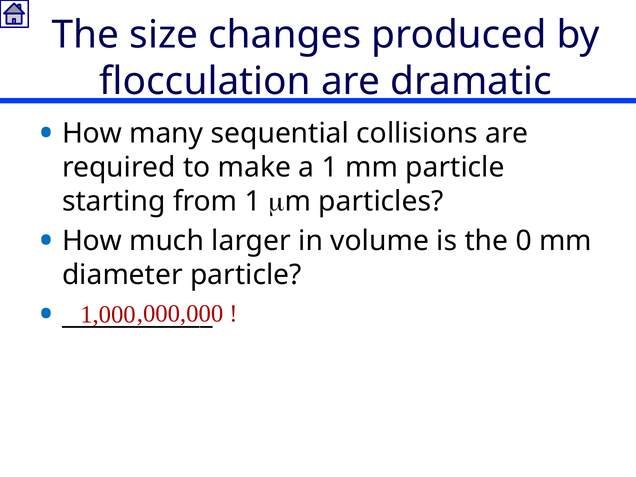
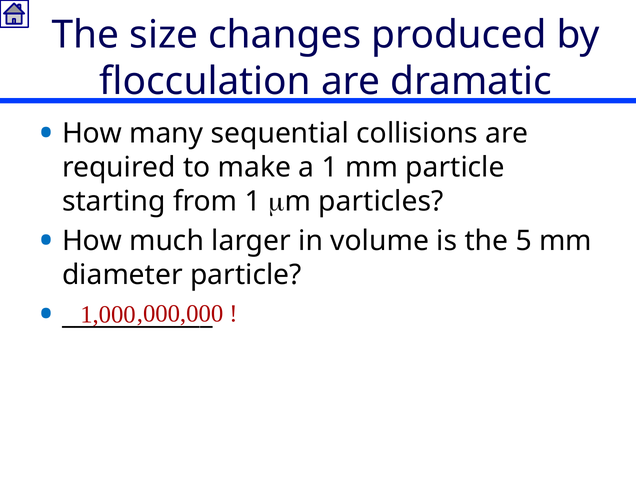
0: 0 -> 5
